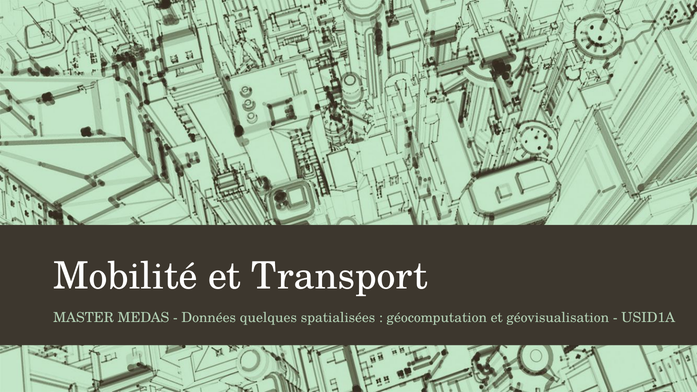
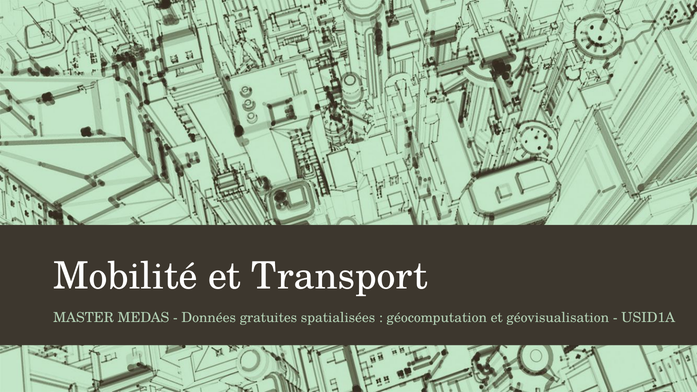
quelques: quelques -> gratuites
